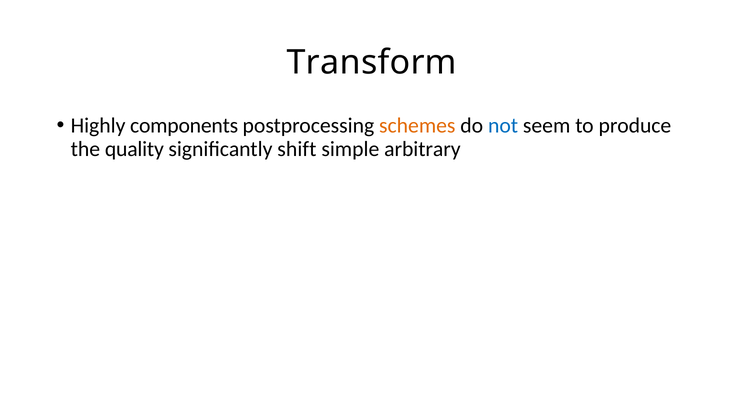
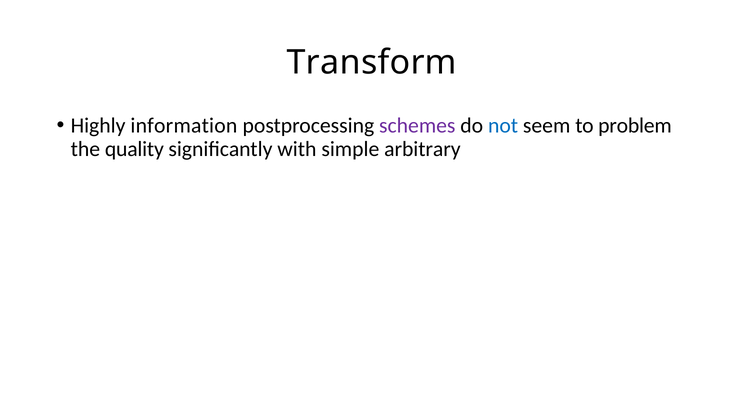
components: components -> information
schemes colour: orange -> purple
produce: produce -> problem
shift: shift -> with
